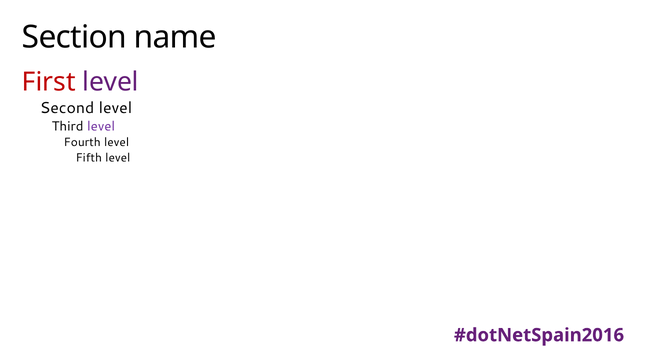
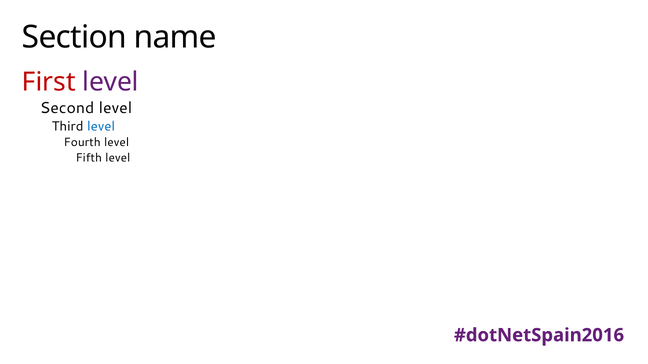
level at (101, 127) colour: purple -> blue
